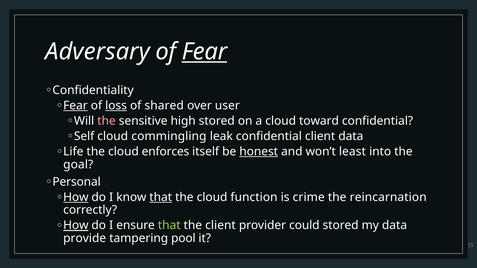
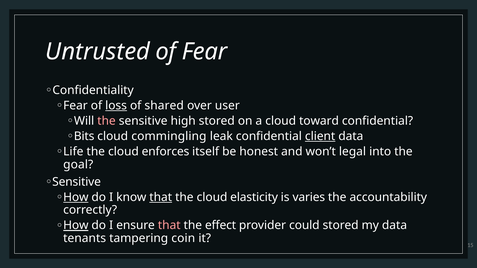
Adversary: Adversary -> Untrusted
Fear at (205, 52) underline: present -> none
Fear at (75, 106) underline: present -> none
Self: Self -> Bits
client at (320, 137) underline: none -> present
honest underline: present -> none
least: least -> legal
Personal at (77, 182): Personal -> Sensitive
function: function -> elasticity
crime: crime -> varies
reincarnation: reincarnation -> accountability
that at (169, 226) colour: light green -> pink
the client: client -> effect
provide: provide -> tenants
pool: pool -> coin
